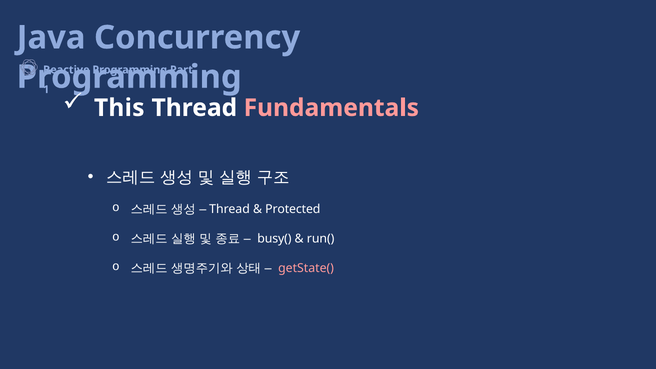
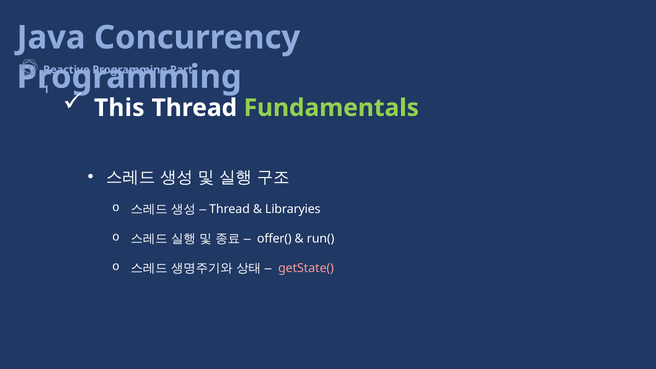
Fundamentals colour: pink -> light green
Protected: Protected -> Libraryies
busy(: busy( -> offer(
